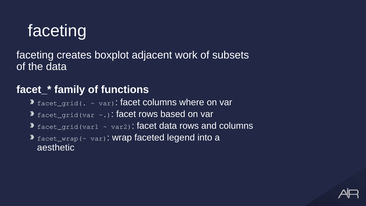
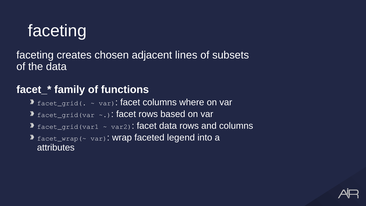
boxplot: boxplot -> chosen
work: work -> lines
aesthetic: aesthetic -> attributes
